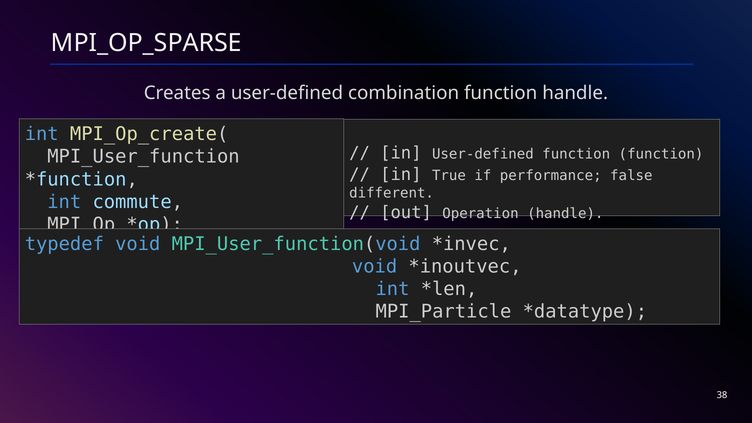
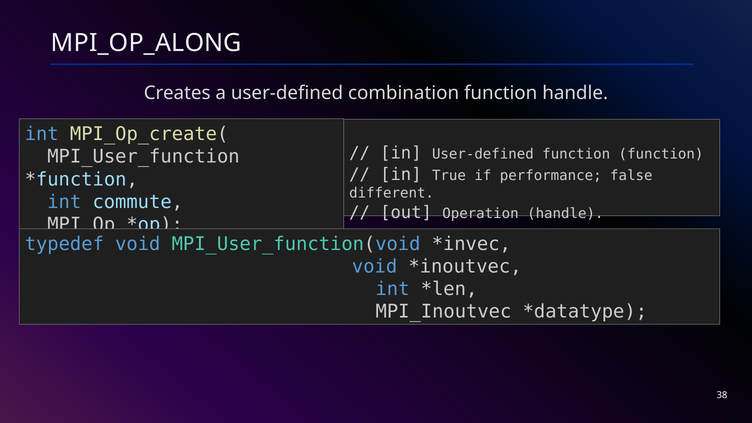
MPI_OP_SPARSE: MPI_OP_SPARSE -> MPI_OP_ALONG
MPI_Particle: MPI_Particle -> MPI_Inoutvec
